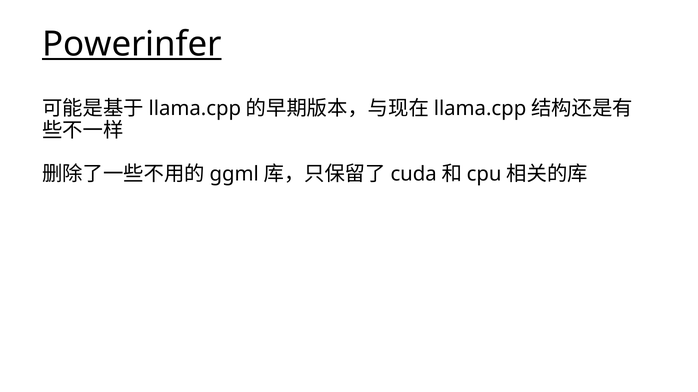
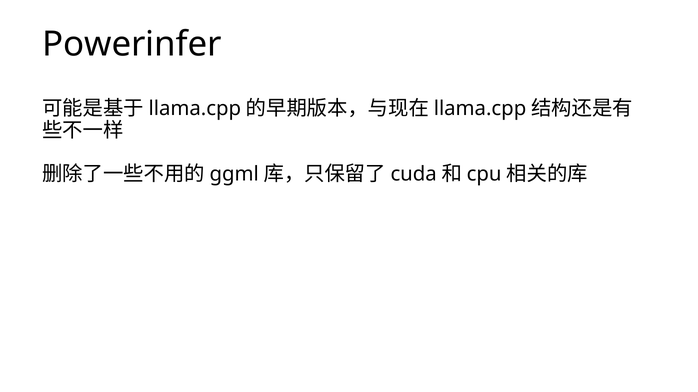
Powerinfer underline: present -> none
